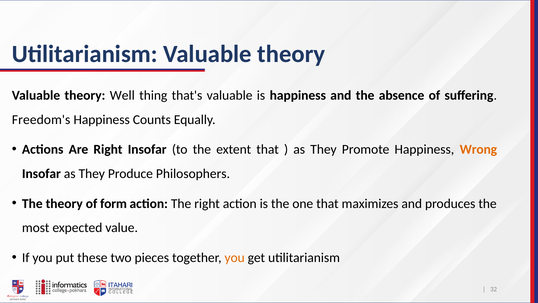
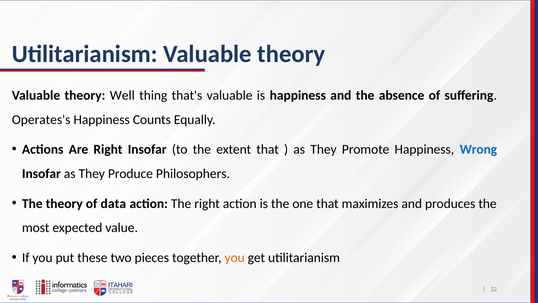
Freedom's: Freedom's -> Operates's
Wrong colour: orange -> blue
form: form -> data
